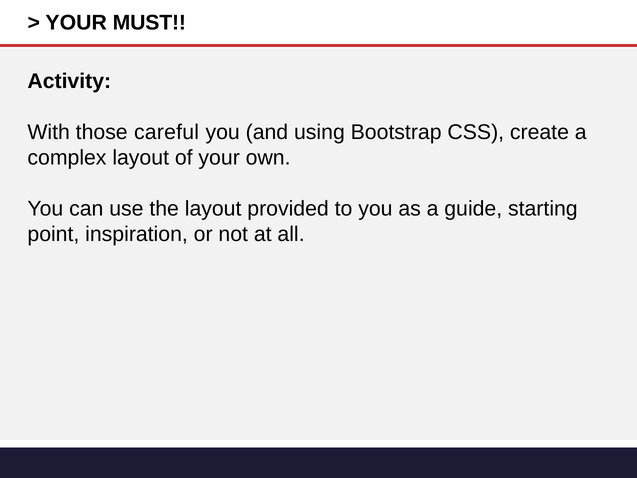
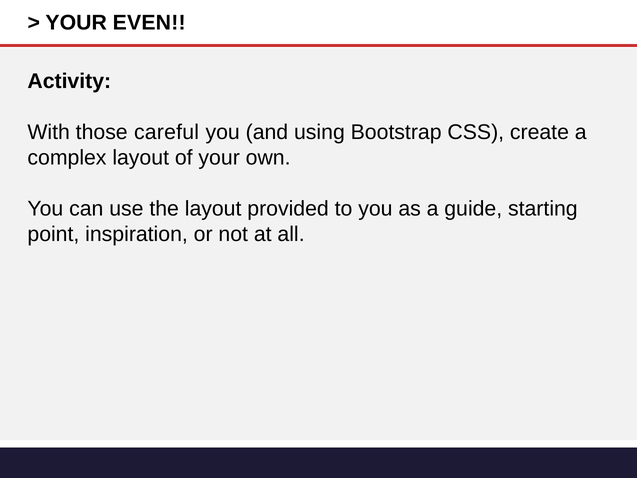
MUST: MUST -> EVEN
